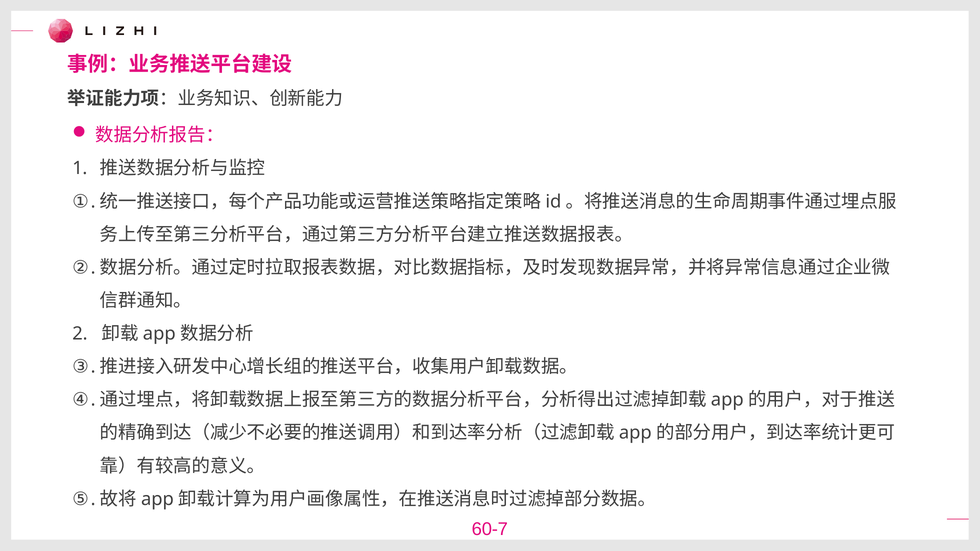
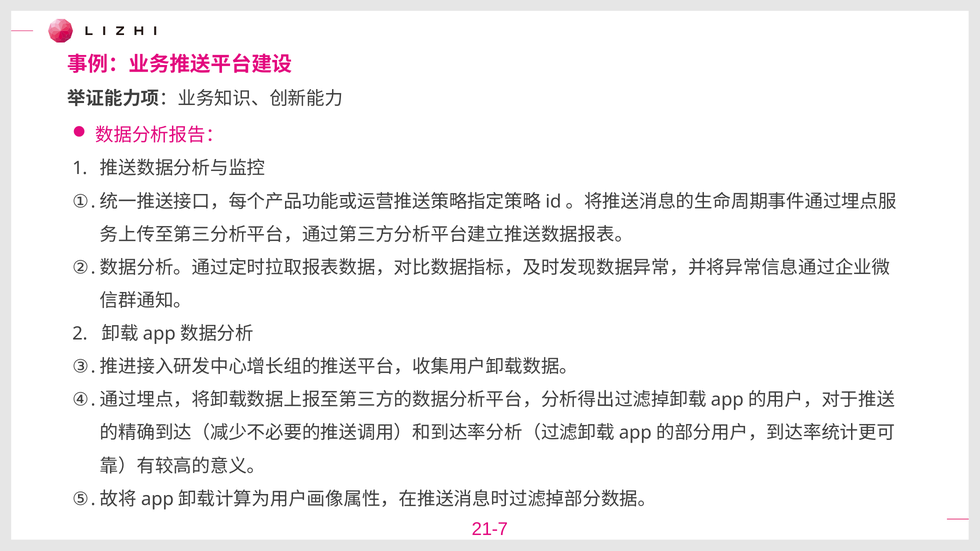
60-7: 60-7 -> 21-7
